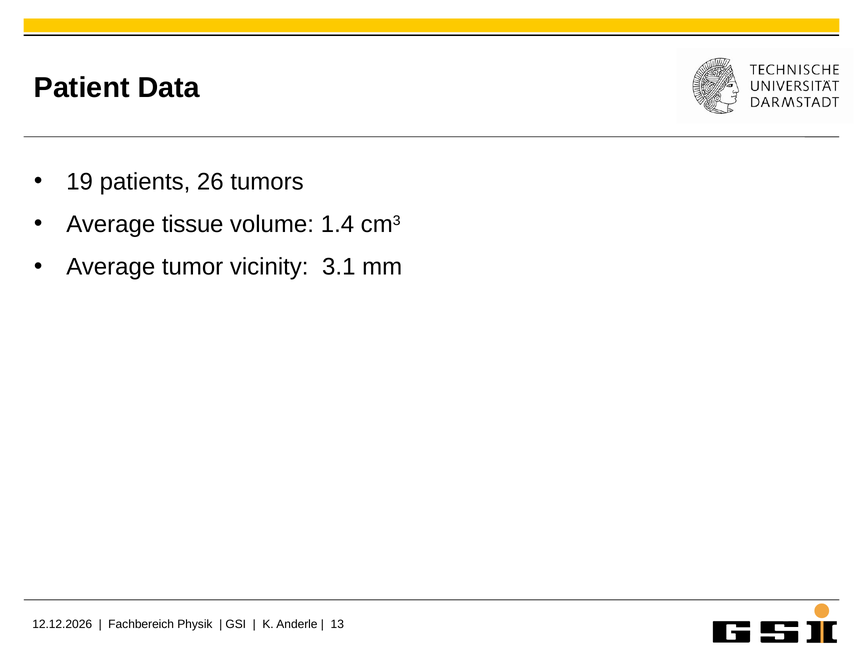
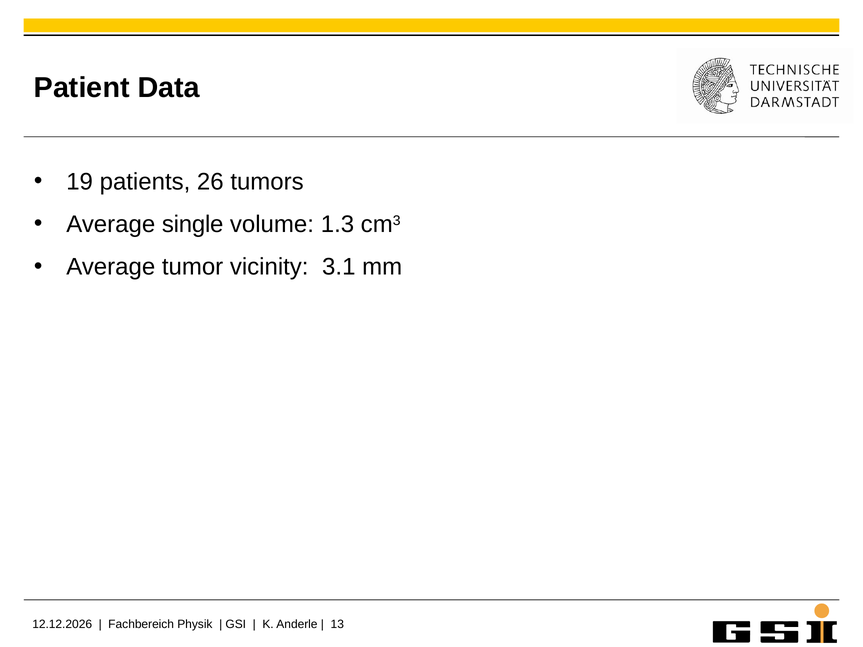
tissue: tissue -> single
1.4: 1.4 -> 1.3
